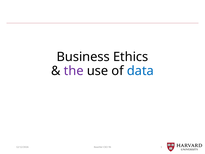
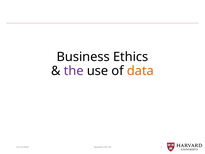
data colour: blue -> orange
